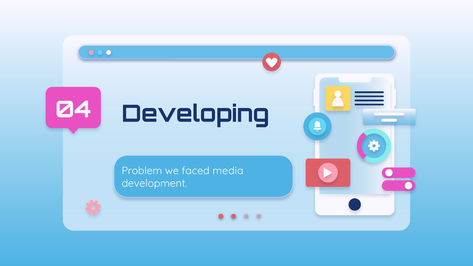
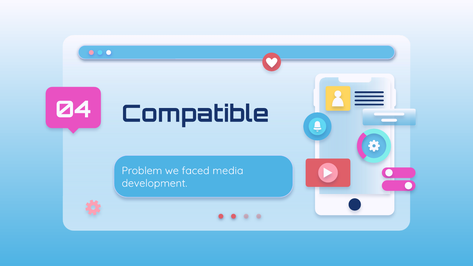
Developing: Developing -> Compatible
